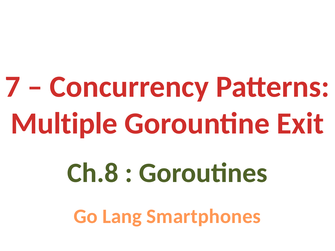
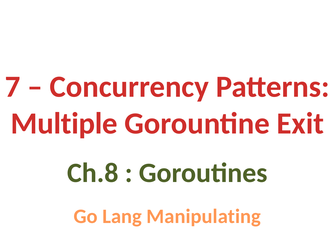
Smartphones: Smartphones -> Manipulating
